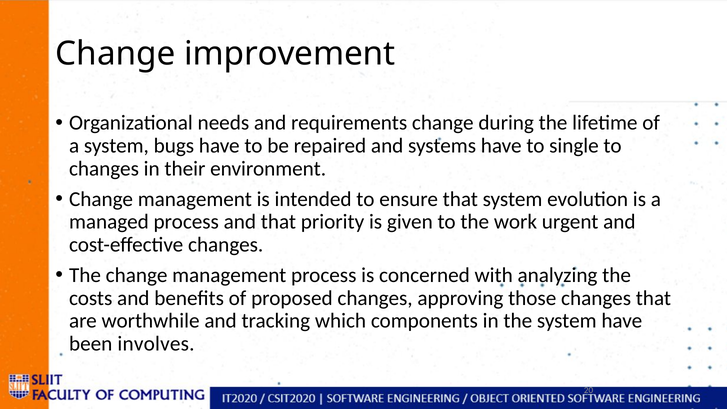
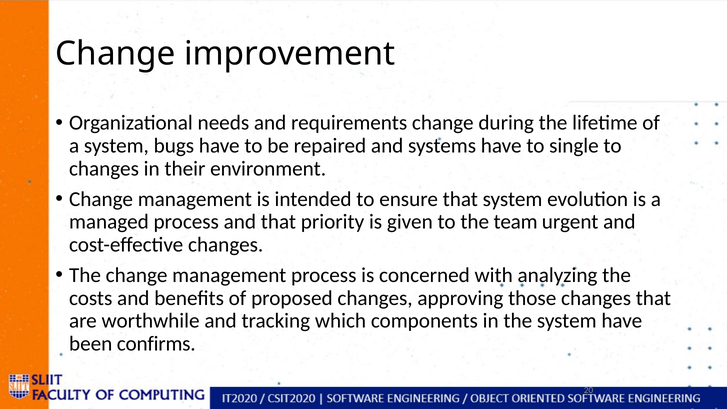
work: work -> team
involves: involves -> confirms
